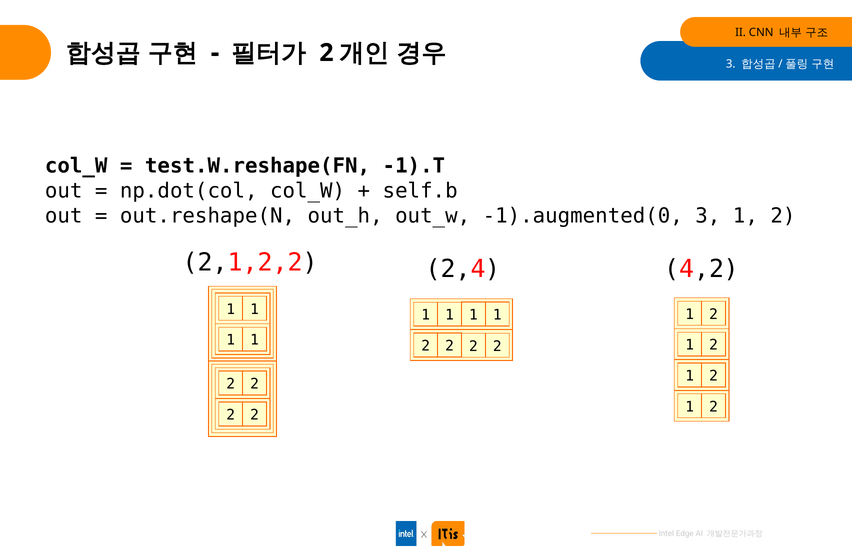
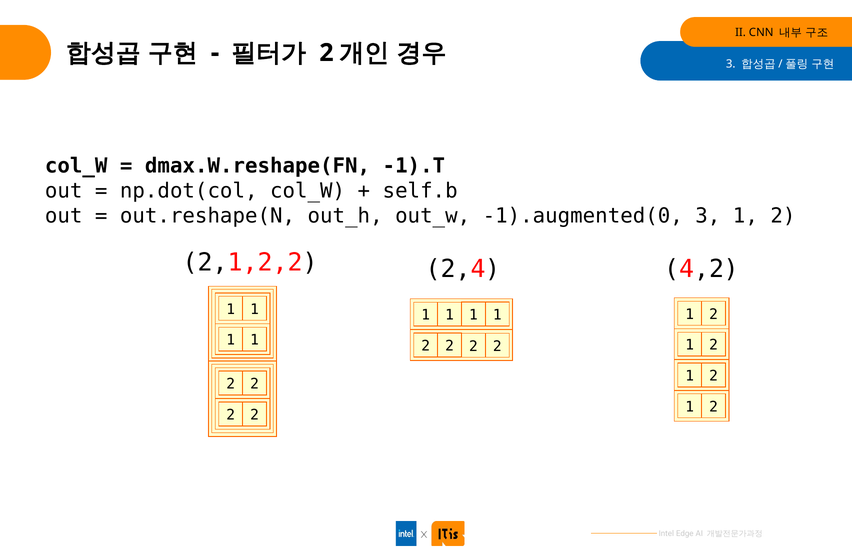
test.W.reshape(FN: test.W.reshape(FN -> dmax.W.reshape(FN
